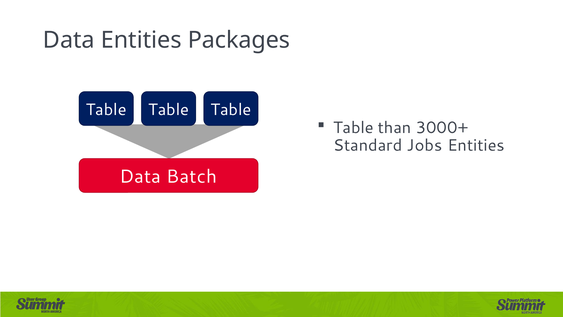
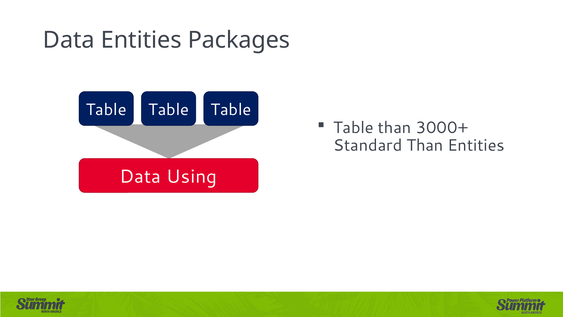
Standard Jobs: Jobs -> Than
Batch: Batch -> Using
